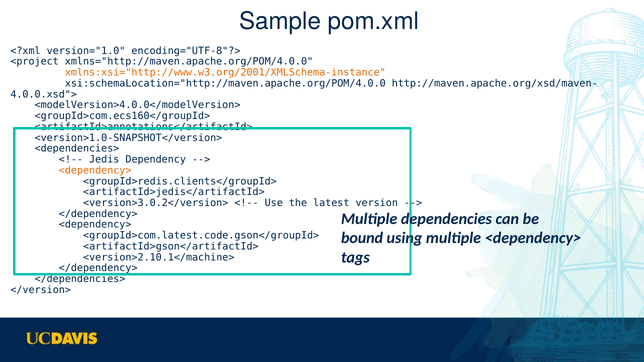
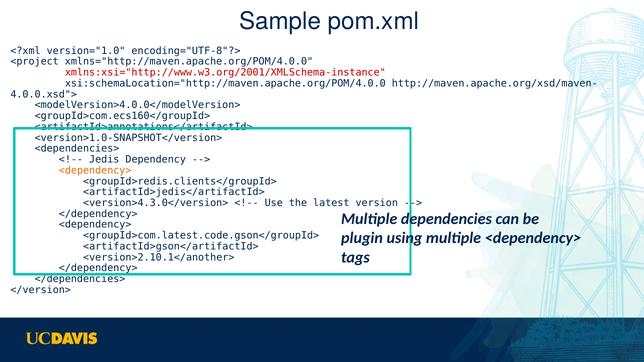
xmlns:xsi="http://www.w3.org/2001/XMLSchema-instance colour: orange -> red
<version>3.0.2</version>: <version>3.0.2</version> -> <version>4.3.0</version>
bound: bound -> plugin
<version>2.10.1</machine>: <version>2.10.1</machine> -> <version>2.10.1</another>
